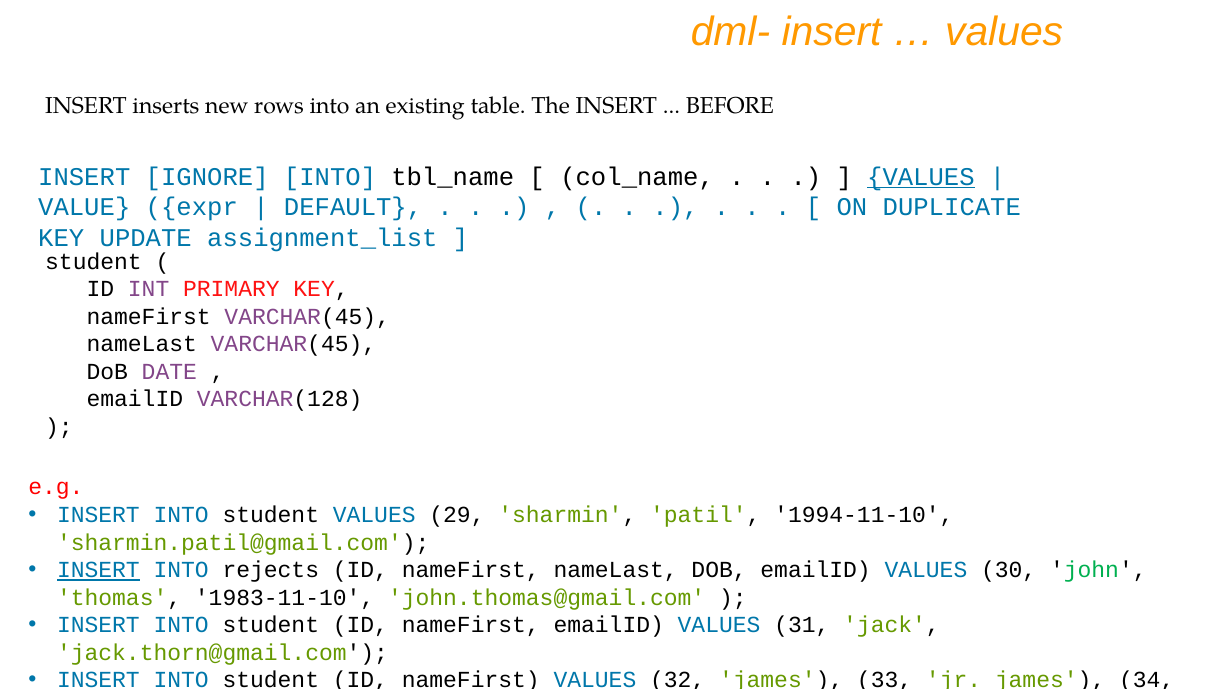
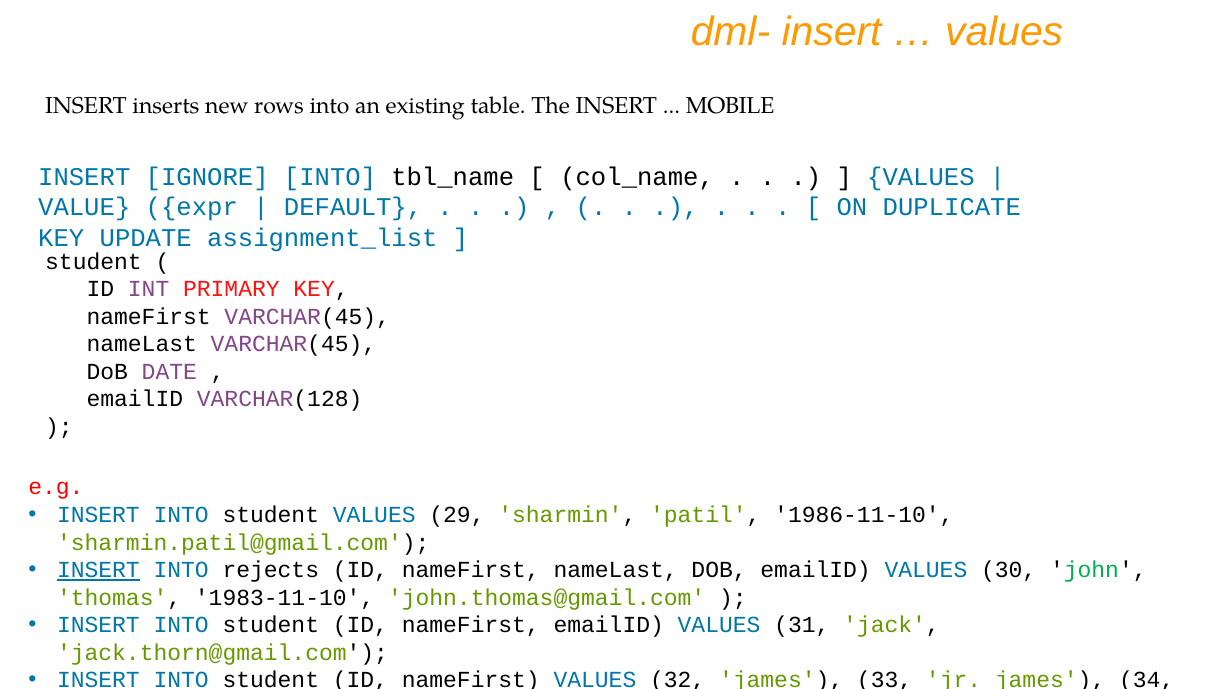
BEFORE: BEFORE -> MOBILE
VALUES at (921, 177) underline: present -> none
1994-11-10: 1994-11-10 -> 1986-11-10
